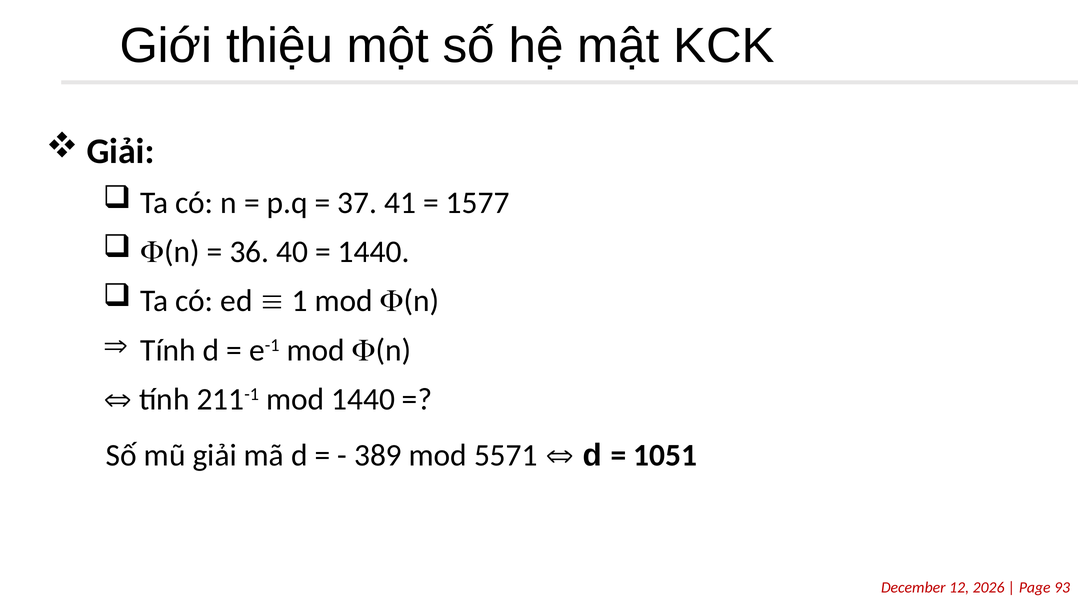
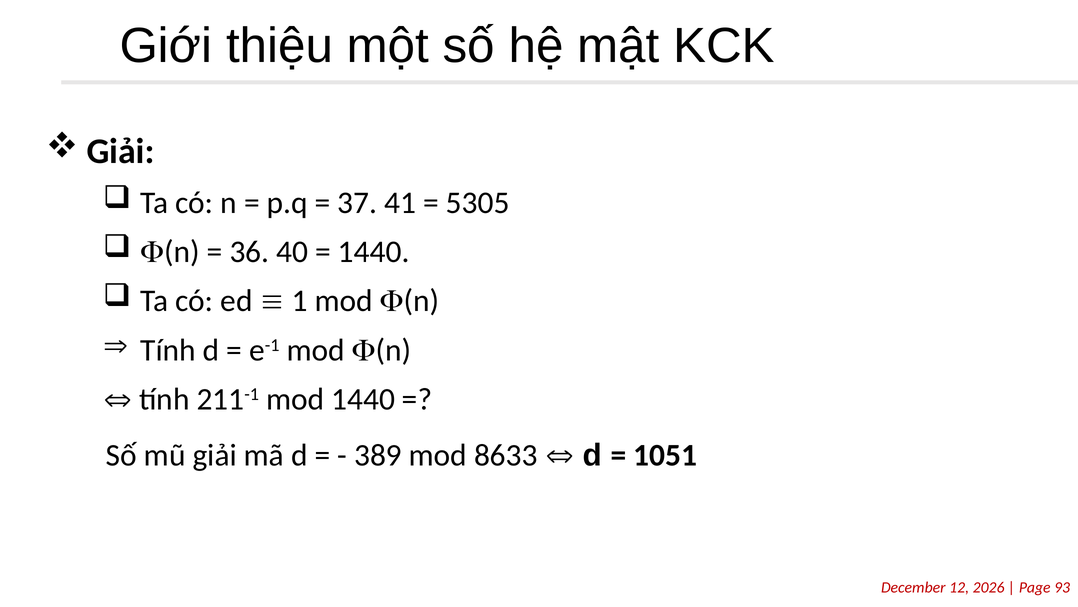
1577: 1577 -> 5305
5571: 5571 -> 8633
